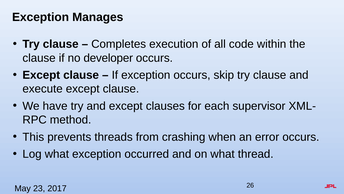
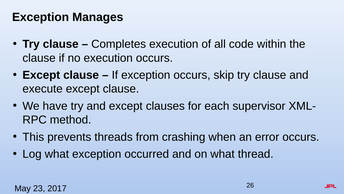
no developer: developer -> execution
